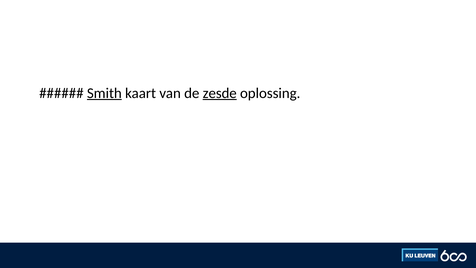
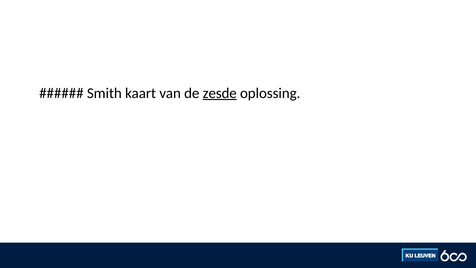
Smith underline: present -> none
